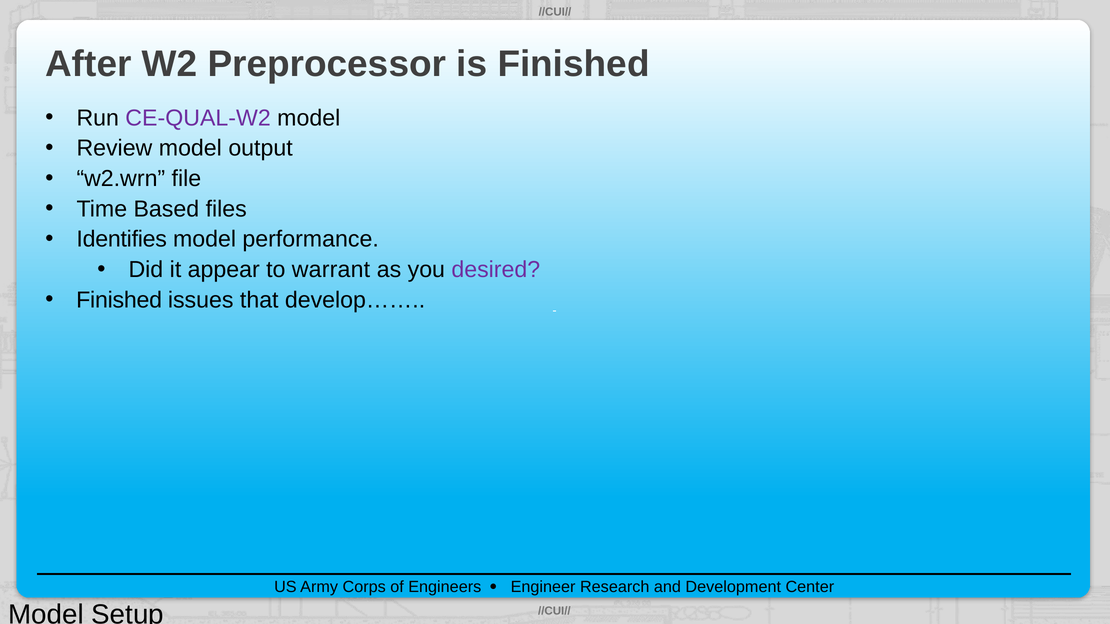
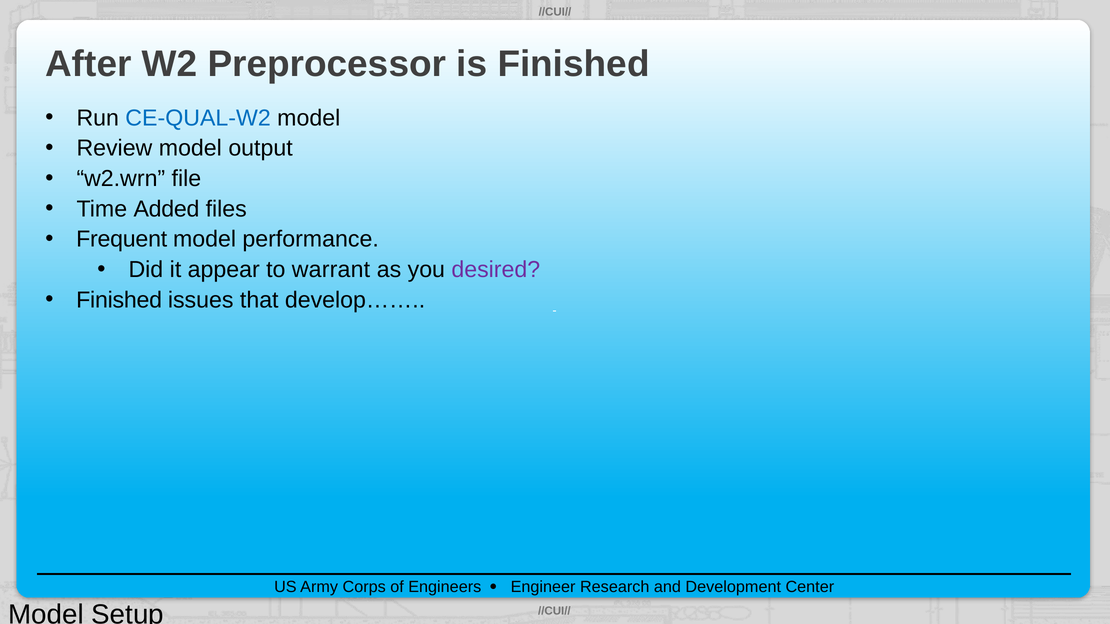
CE-QUAL-W2 colour: purple -> blue
Based: Based -> Added
Identifies: Identifies -> Frequent
